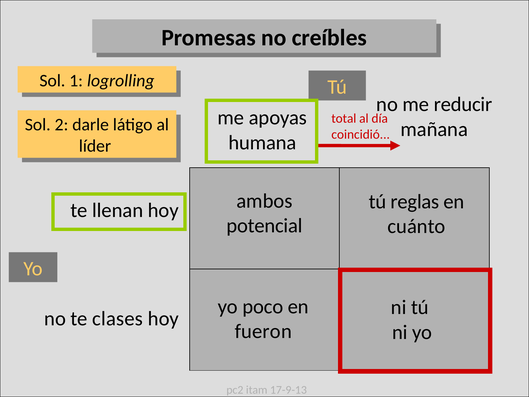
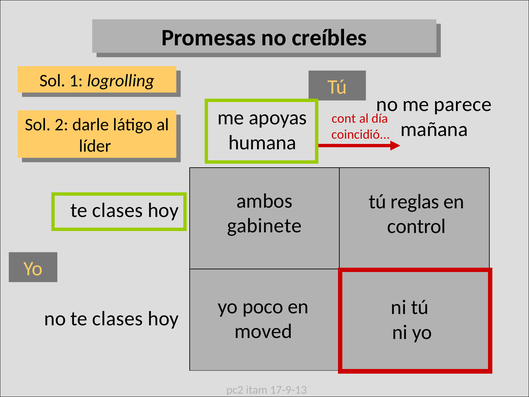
reducir: reducir -> parece
total: total -> cont
llenan at (118, 210): llenan -> clases
potencial: potencial -> gabinete
cuánto: cuánto -> control
fueron: fueron -> moved
